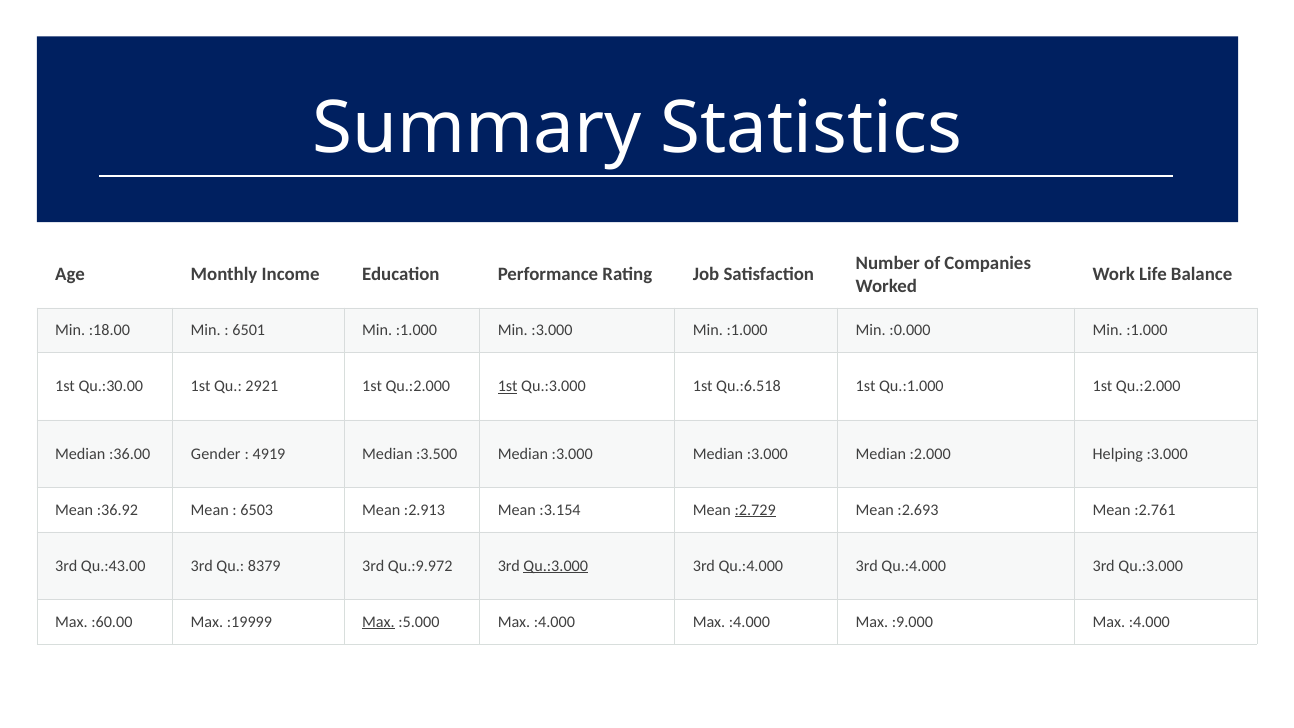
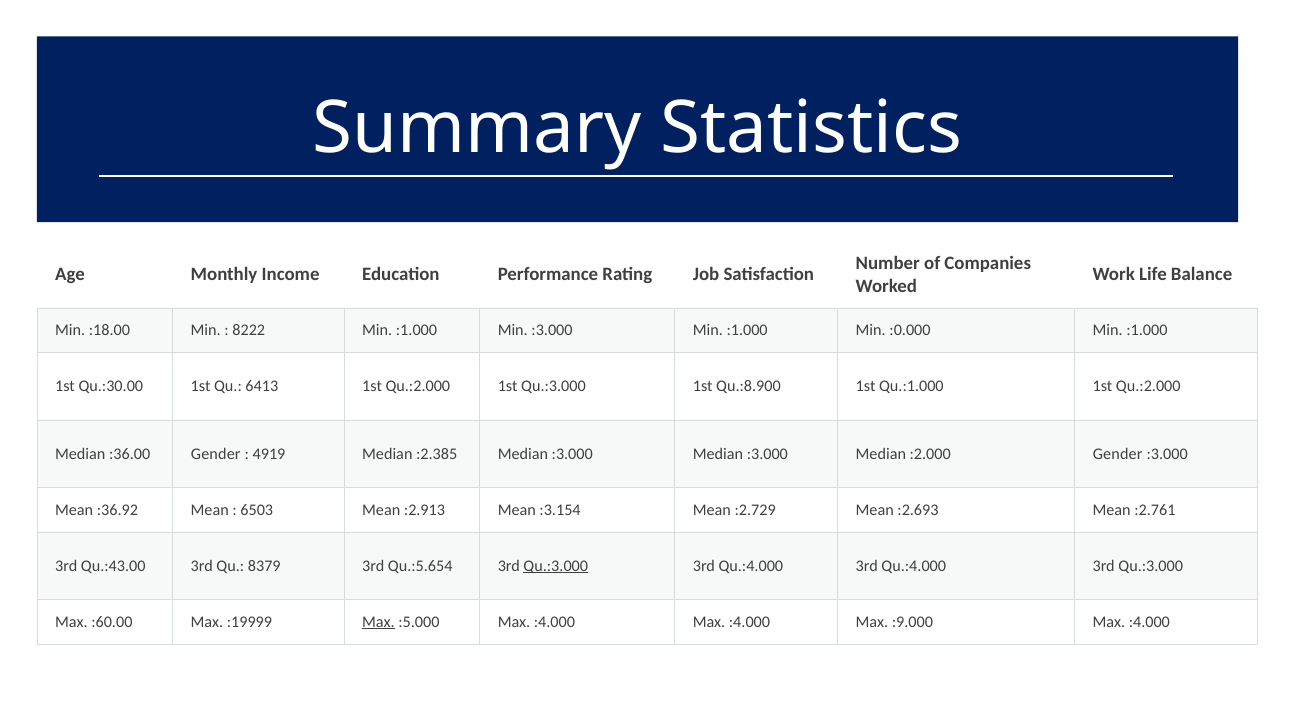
6501: 6501 -> 8222
2921: 2921 -> 6413
1st at (508, 386) underline: present -> none
Qu.:6.518: Qu.:6.518 -> Qu.:8.900
:3.500: :3.500 -> :2.385
:2.000 Helping: Helping -> Gender
:2.729 underline: present -> none
Qu.:9.972: Qu.:9.972 -> Qu.:5.654
